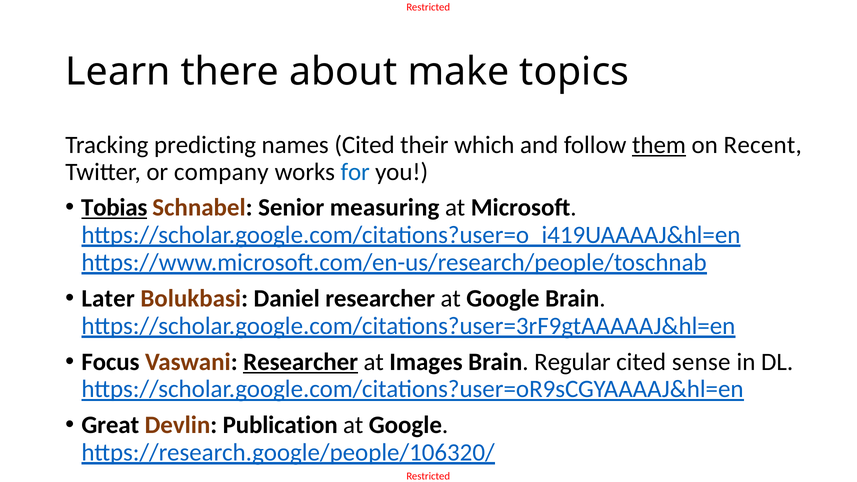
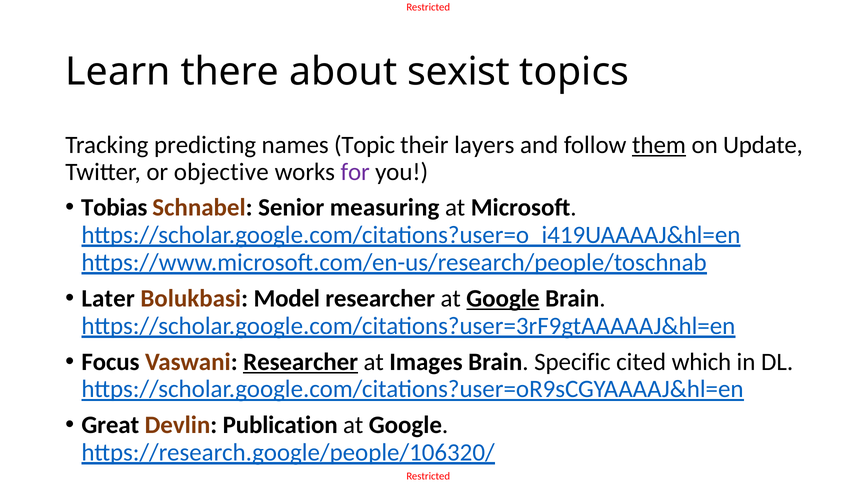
make: make -> sexist
names Cited: Cited -> Topic
which: which -> layers
Recent: Recent -> Update
company: company -> objective
for colour: blue -> purple
Tobias underline: present -> none
Daniel: Daniel -> Model
Google at (503, 299) underline: none -> present
Regular: Regular -> Specific
sense: sense -> which
